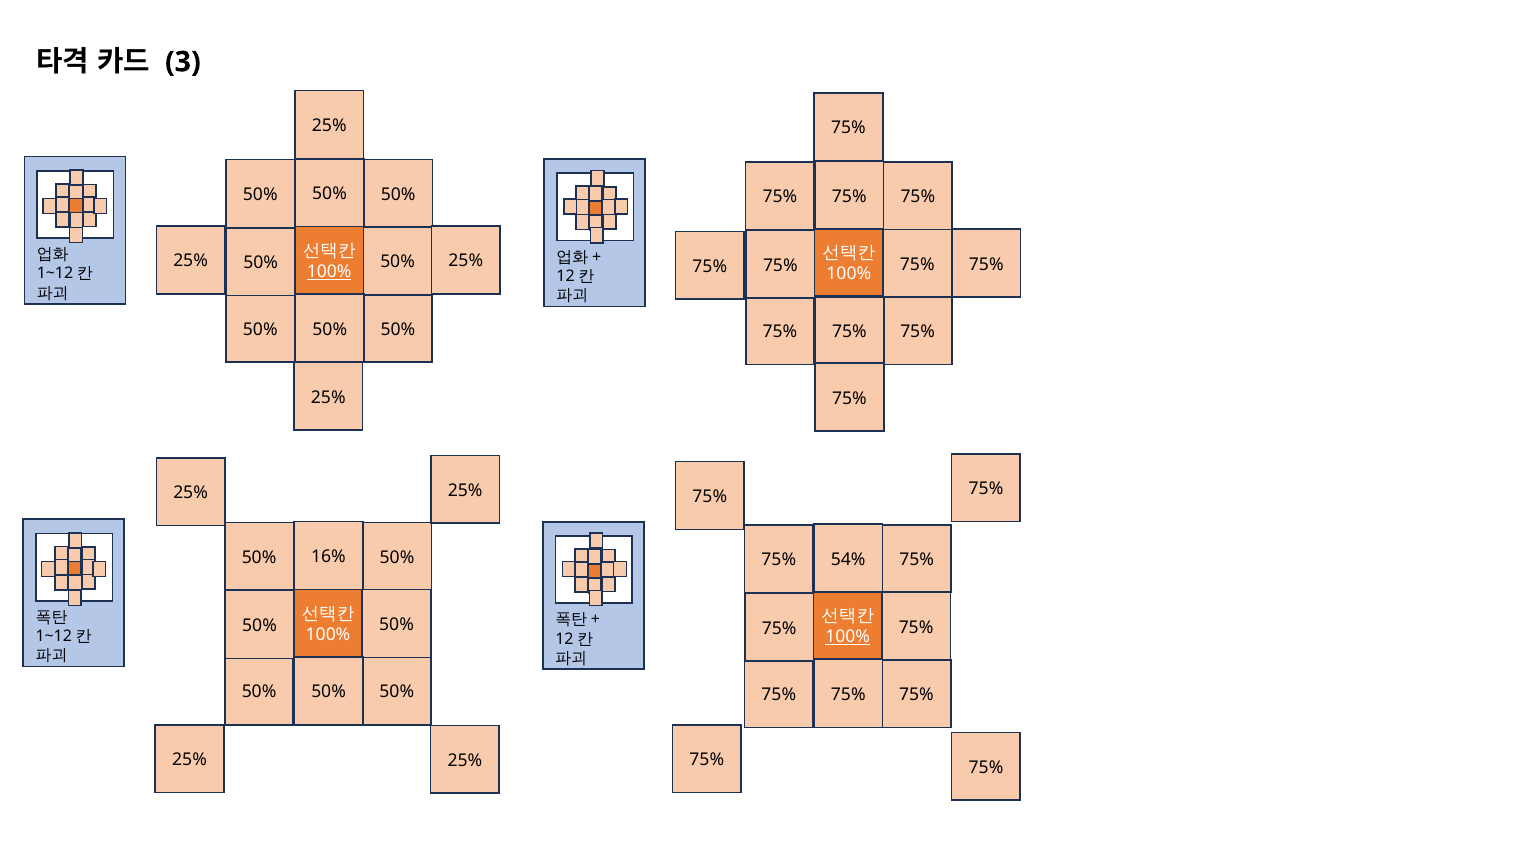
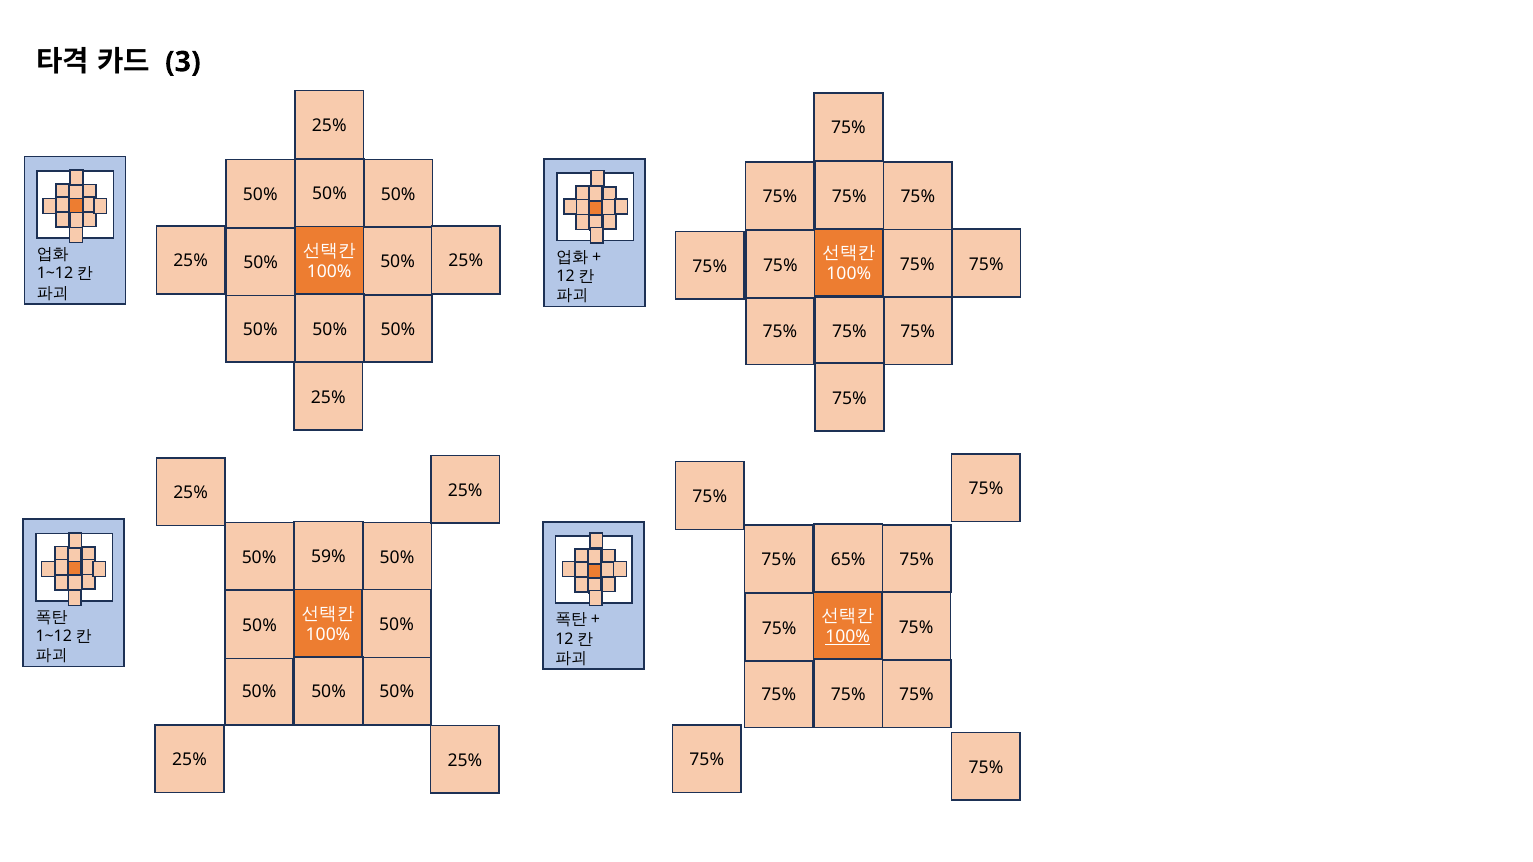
100% at (329, 272) underline: present -> none
16%: 16% -> 59%
54%: 54% -> 65%
